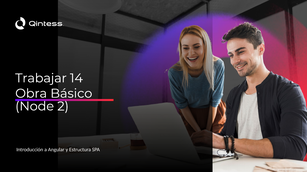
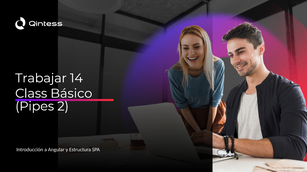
Obra: Obra -> Class
Node: Node -> Pipes
